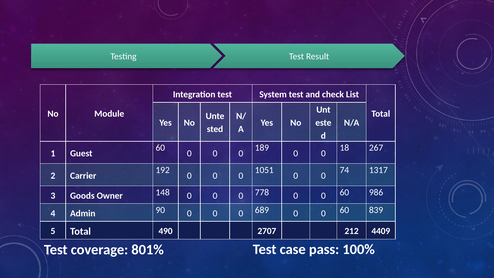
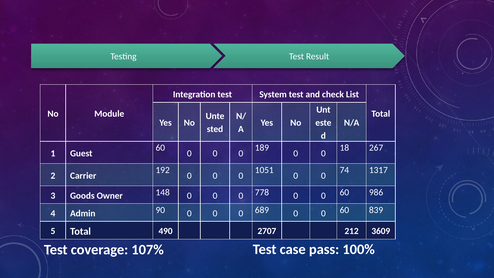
4409: 4409 -> 3609
801%: 801% -> 107%
